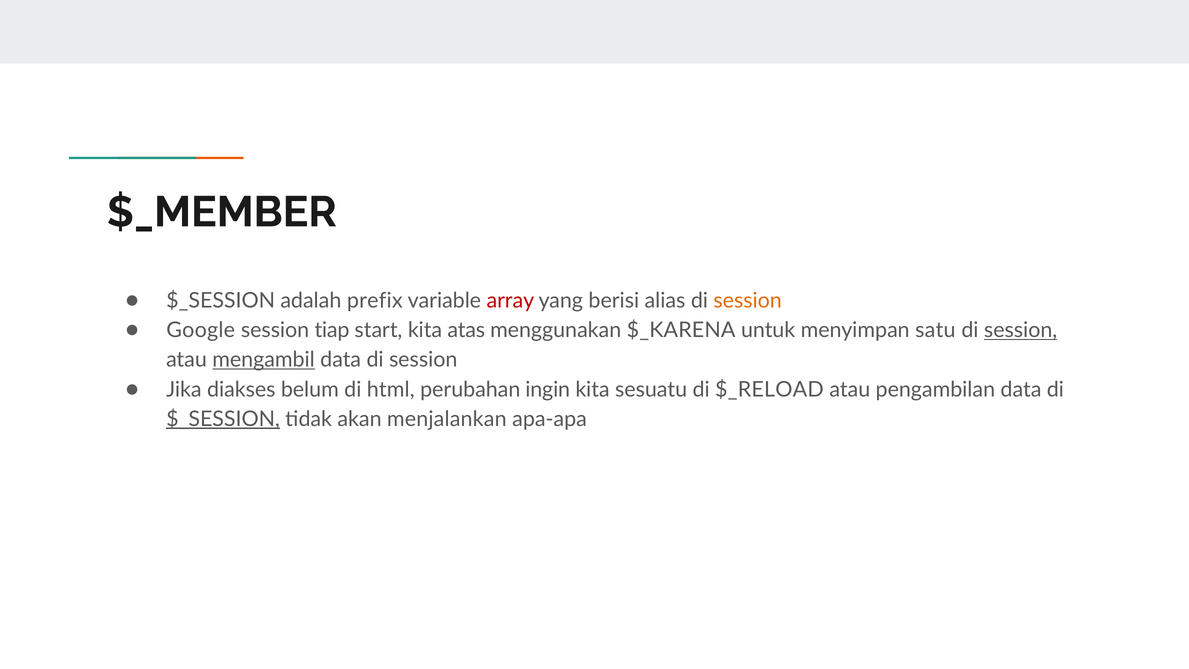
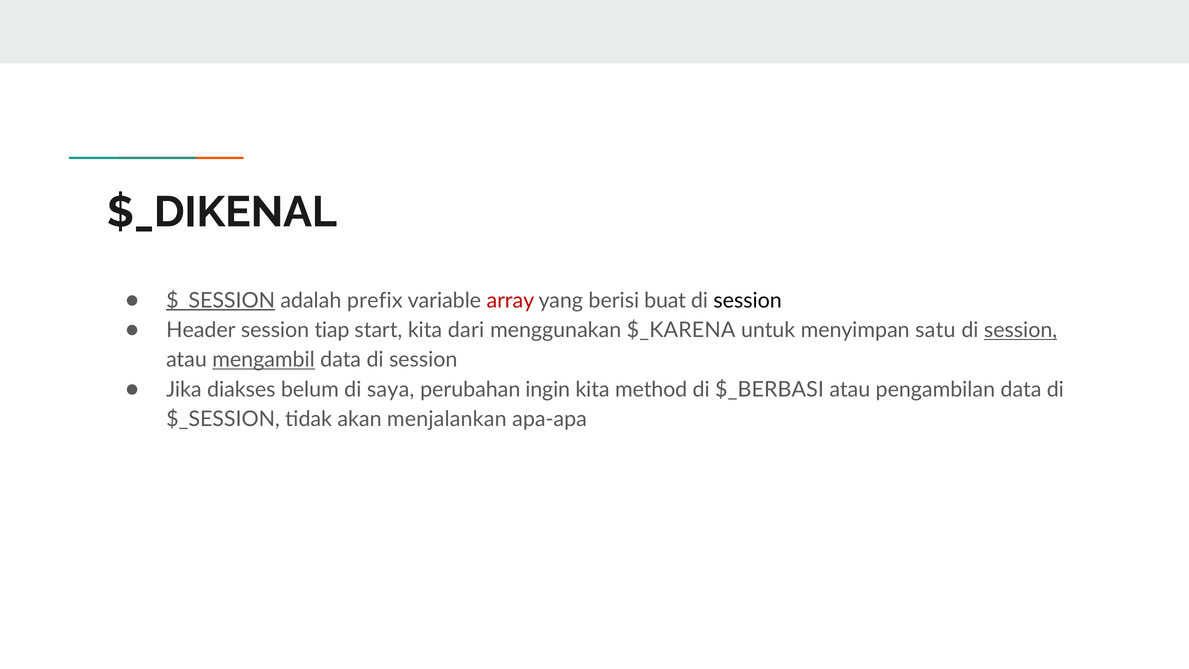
$_MEMBER: $_MEMBER -> $_DIKENAL
$_SESSION at (221, 300) underline: none -> present
alias: alias -> buat
session at (748, 300) colour: orange -> black
Google: Google -> Header
atas: atas -> dari
html: html -> saya
sesuatu: sesuatu -> method
$_RELOAD: $_RELOAD -> $_BERBASI
$_SESSION at (223, 419) underline: present -> none
